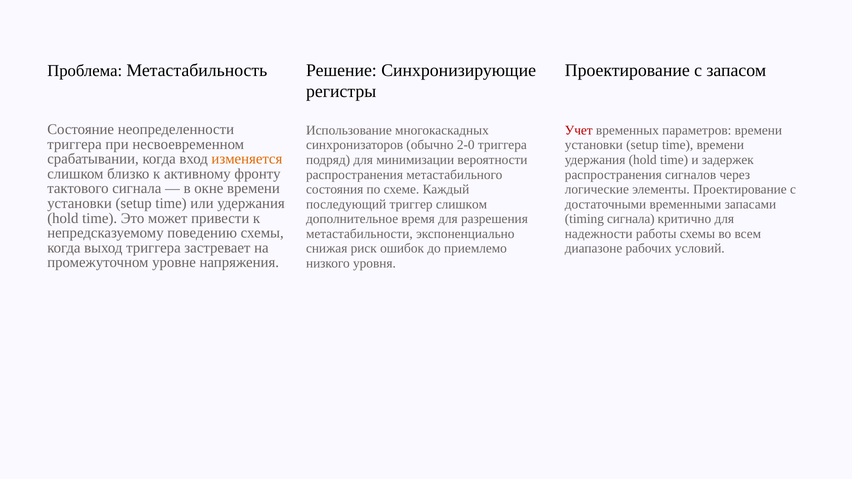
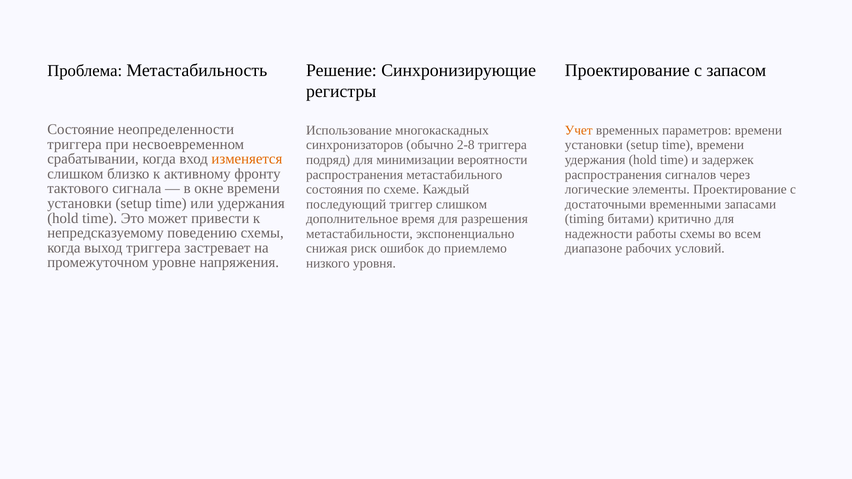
Учет colour: red -> orange
2-0: 2-0 -> 2-8
timing сигнала: сигнала -> битами
